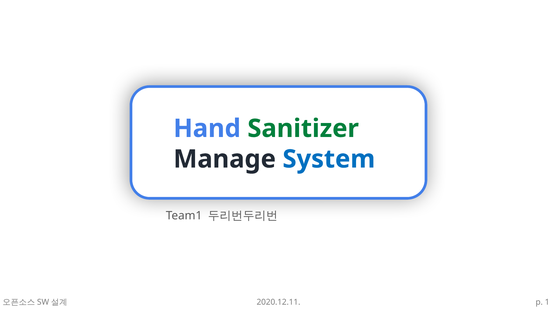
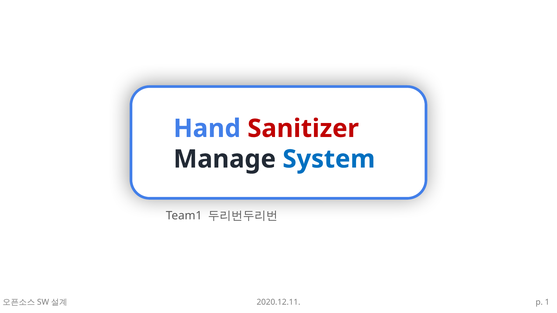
Sanitizer colour: green -> red
